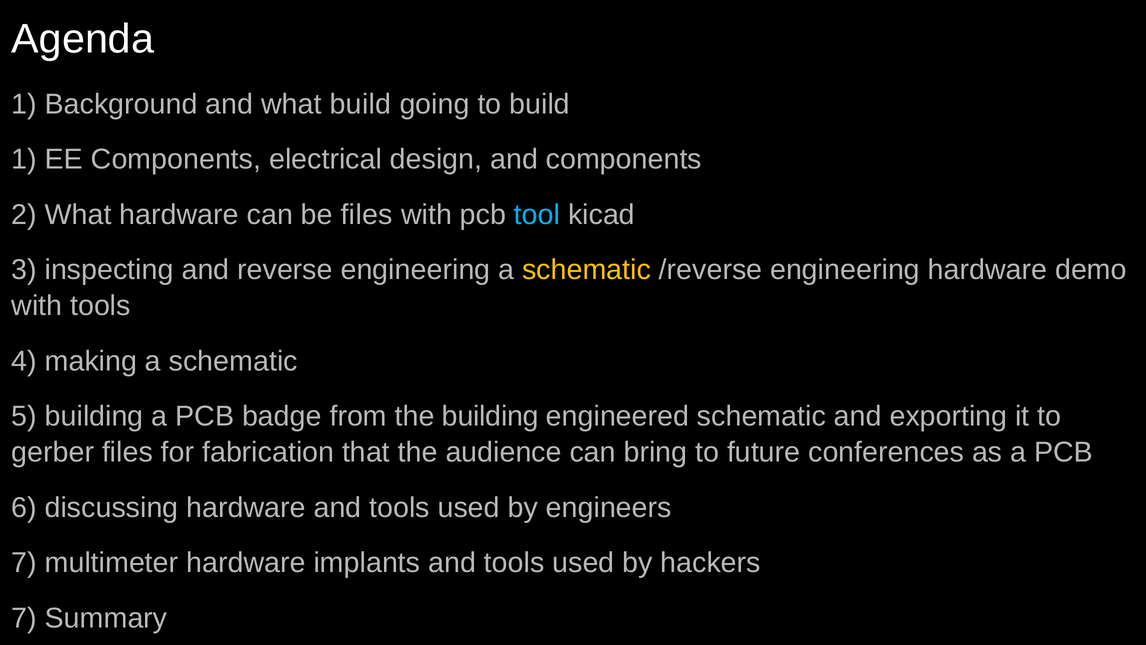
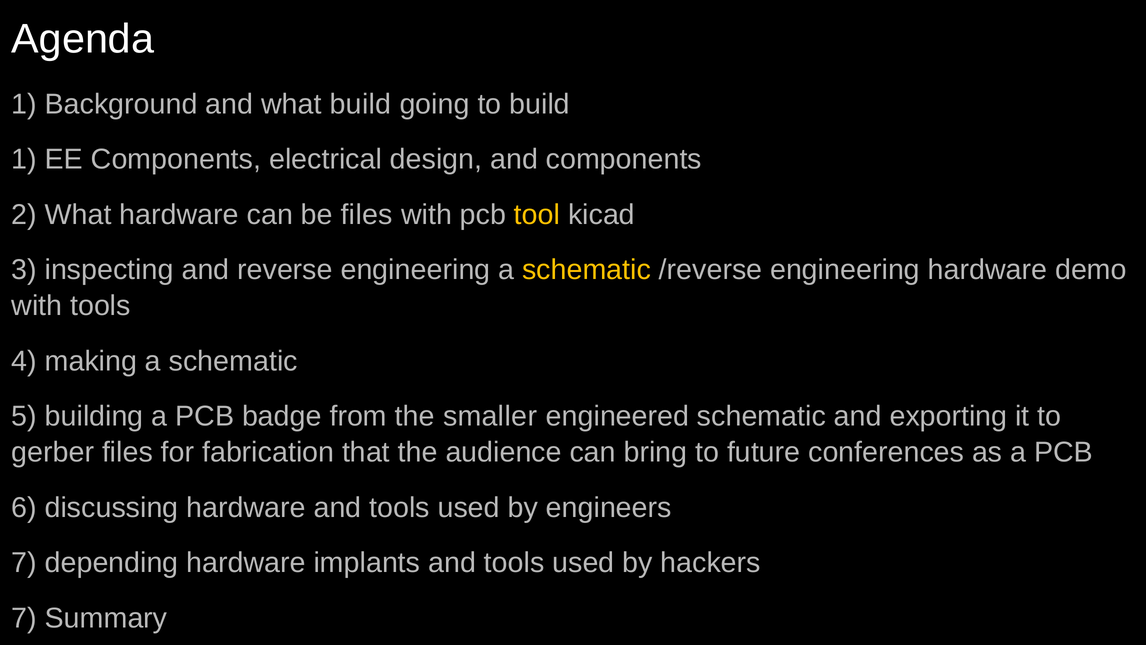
tool colour: light blue -> yellow
the building: building -> smaller
multimeter: multimeter -> depending
